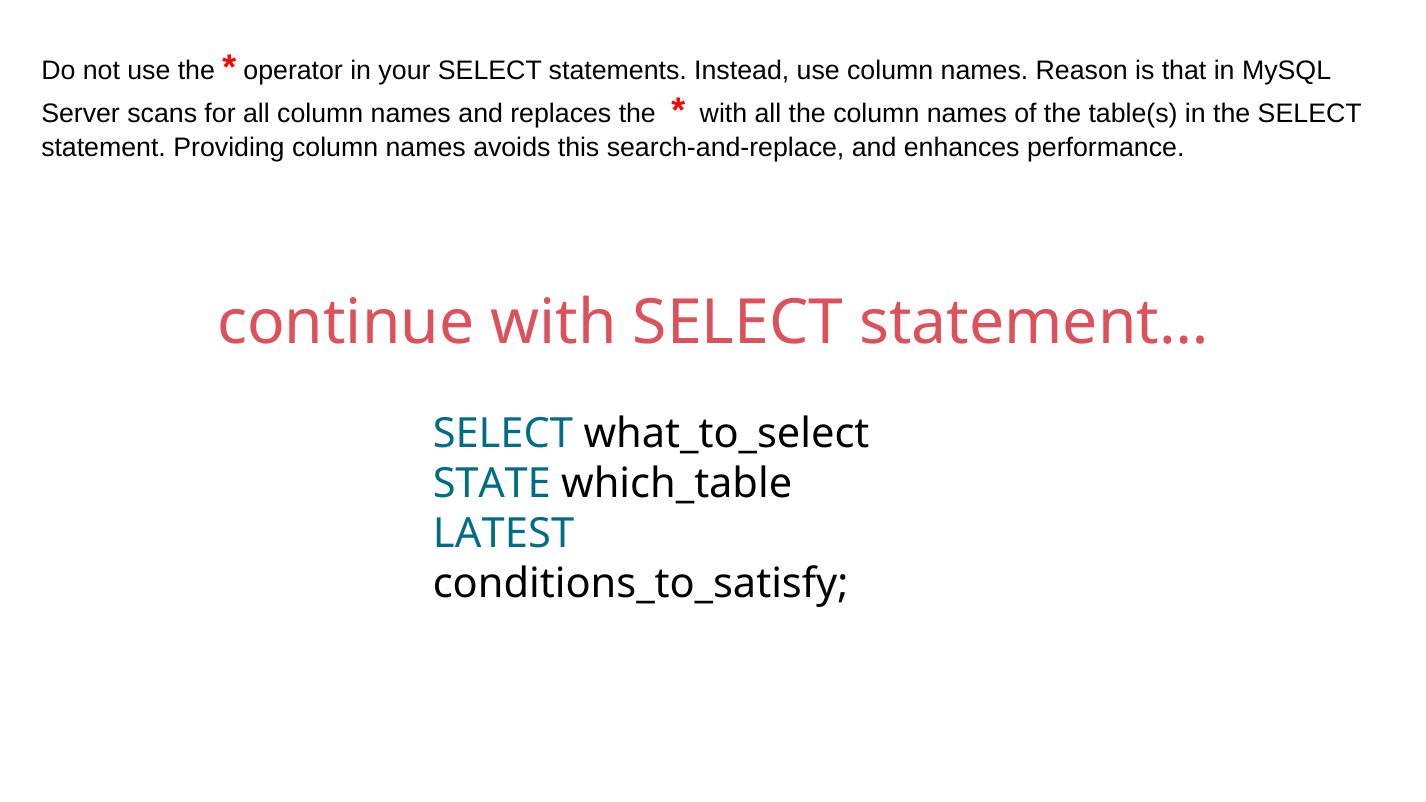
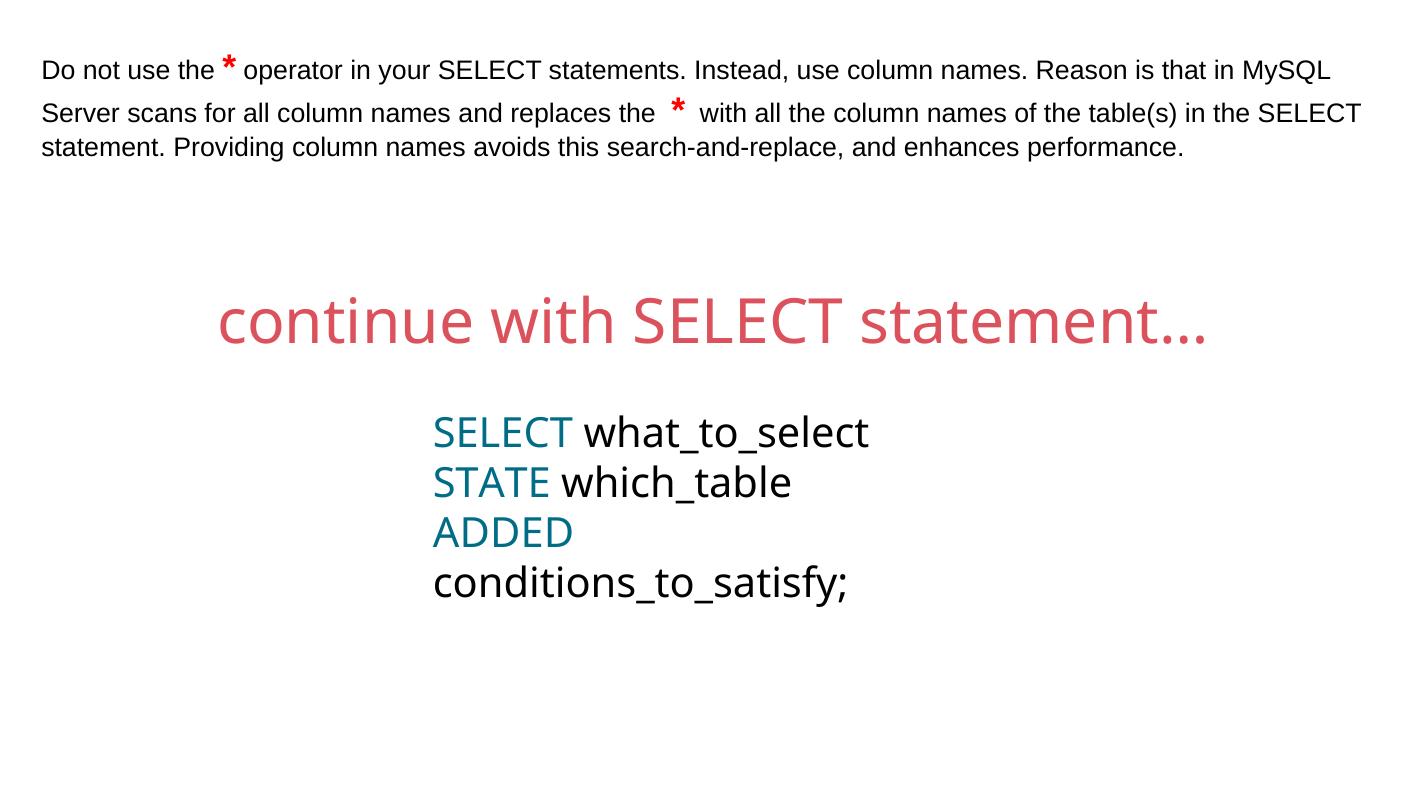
LATEST: LATEST -> ADDED
